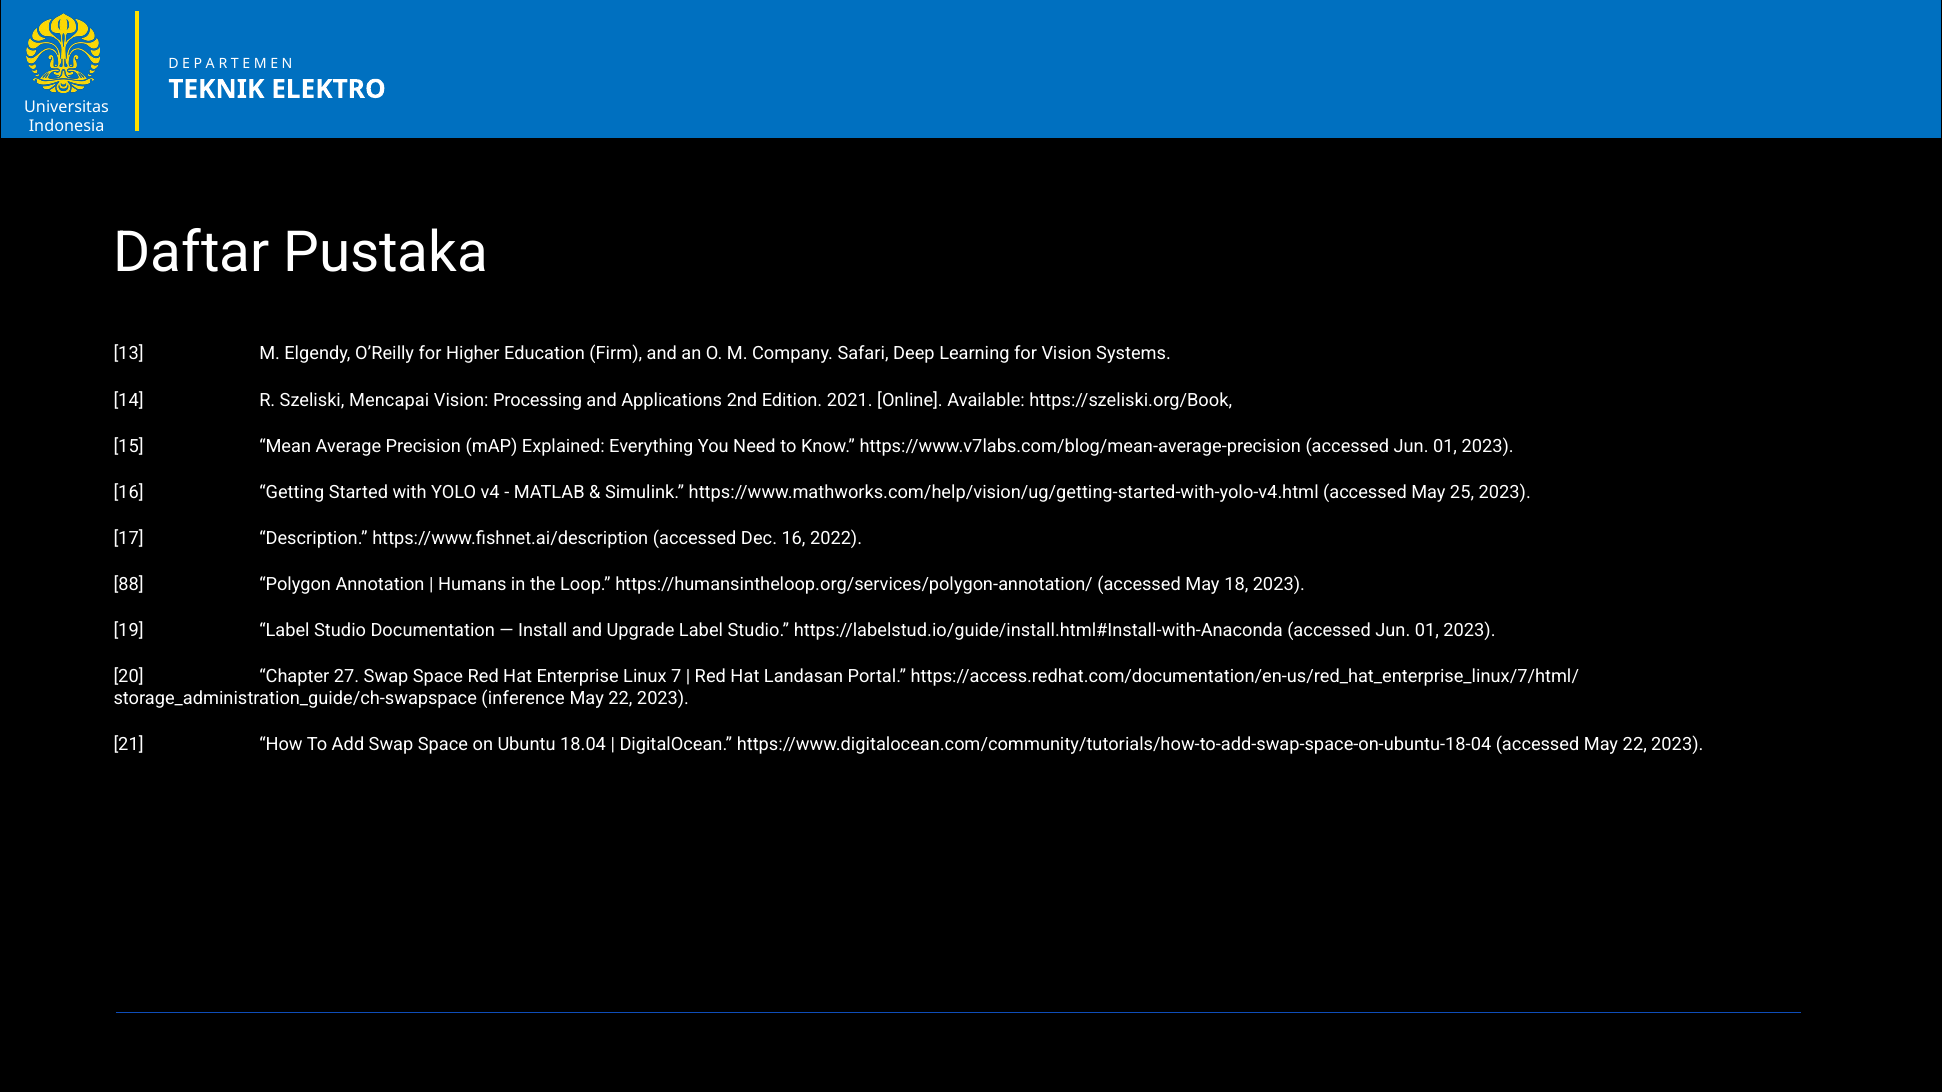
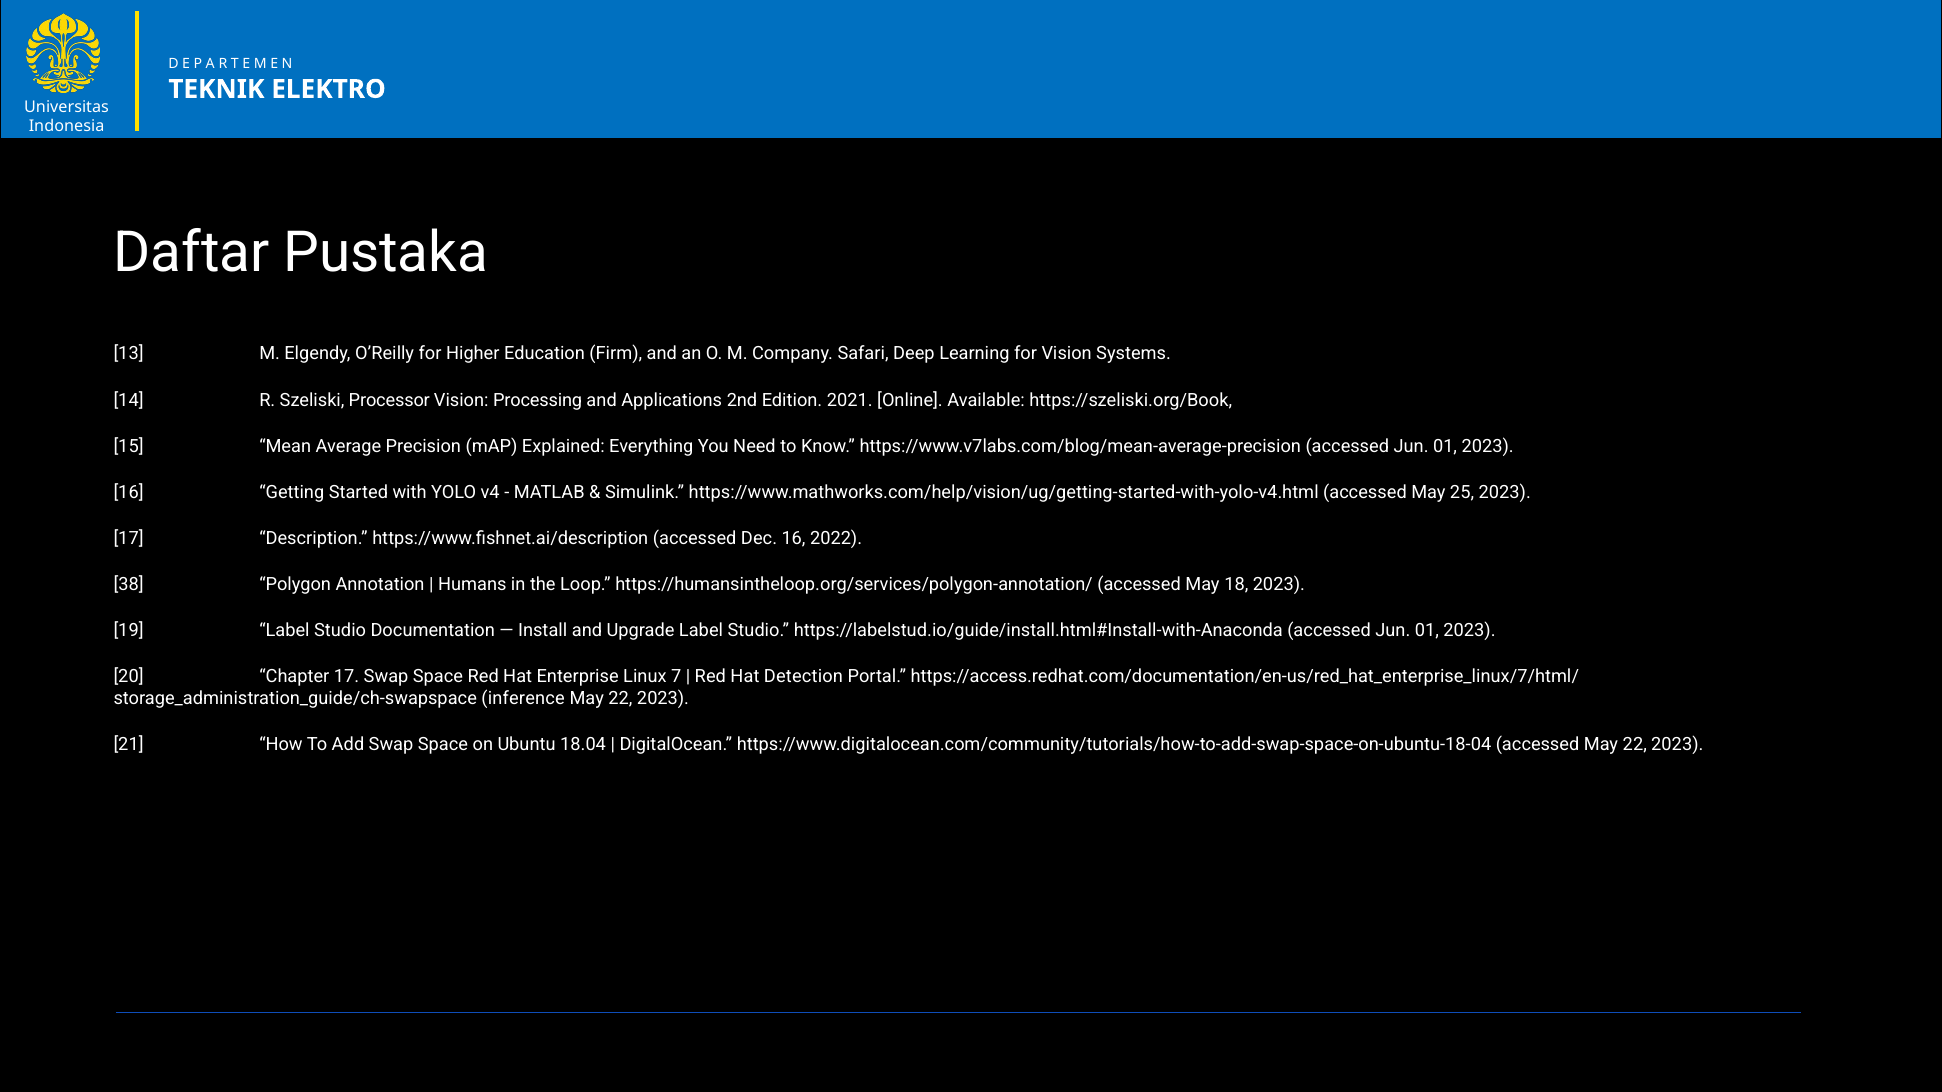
Mencapai: Mencapai -> Processor
88: 88 -> 38
Chapter 27: 27 -> 17
Landasan: Landasan -> Detection
